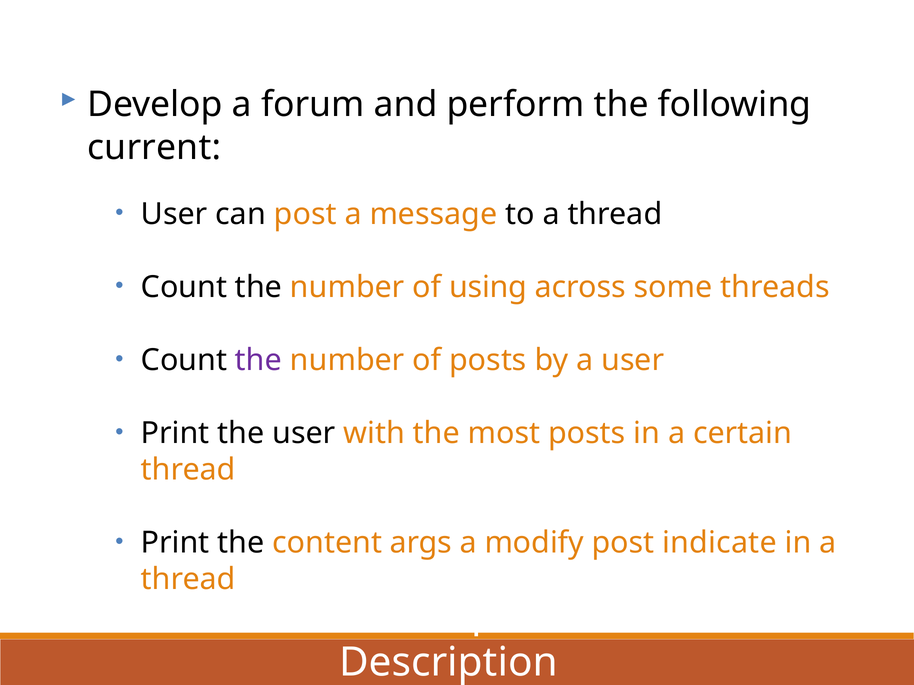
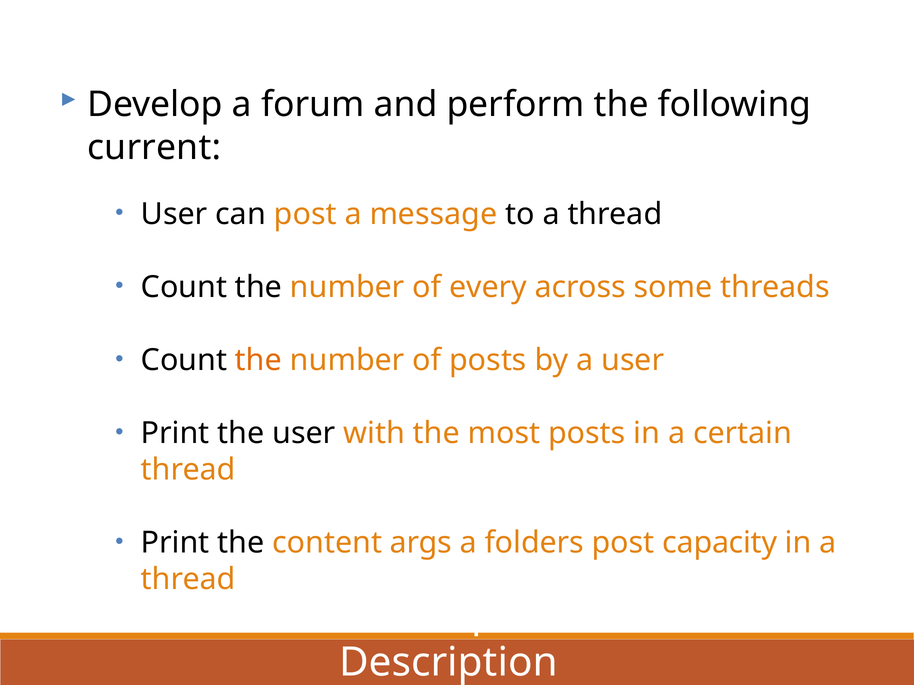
using: using -> every
the at (258, 360) colour: purple -> orange
modify: modify -> folders
indicate: indicate -> capacity
